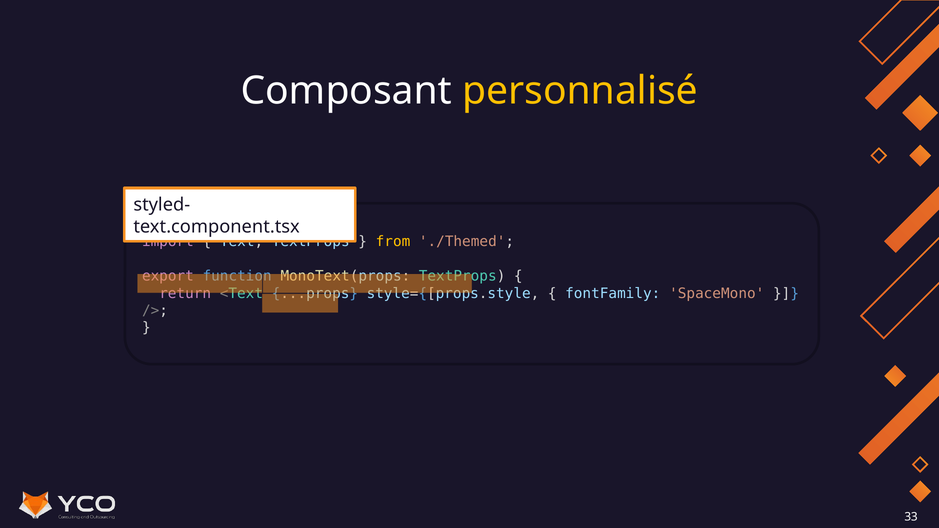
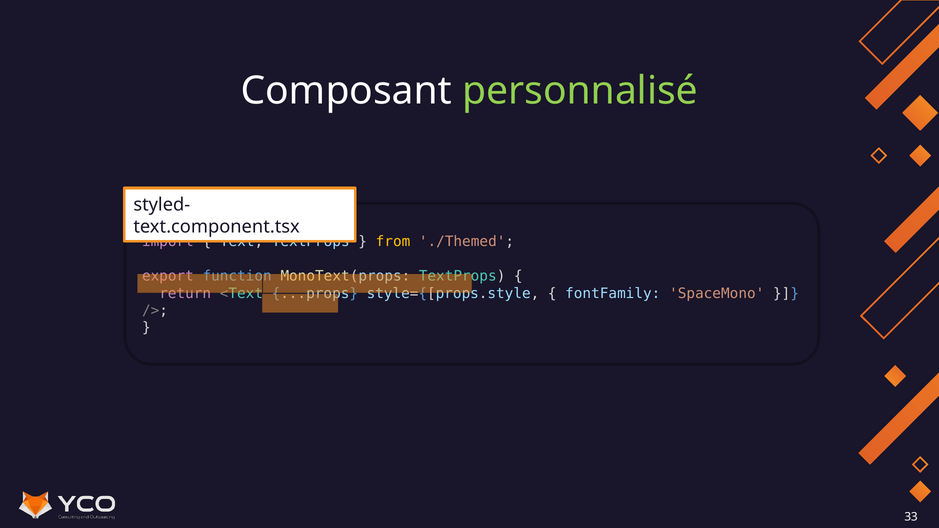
personnalisé colour: yellow -> light green
